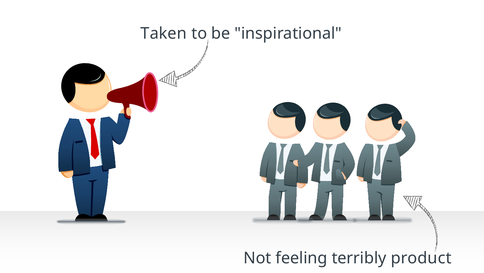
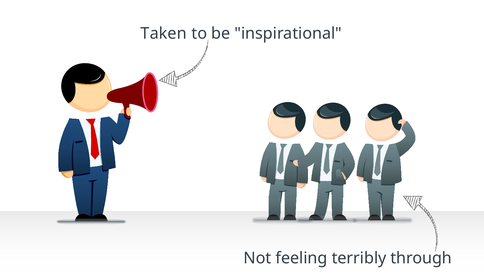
product: product -> through
